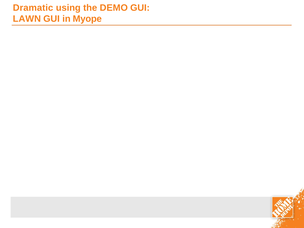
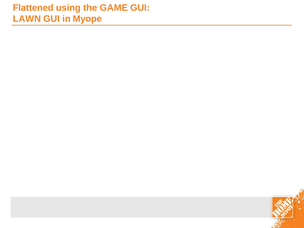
Dramatic: Dramatic -> Flattened
DEMO: DEMO -> GAME
